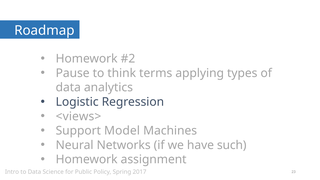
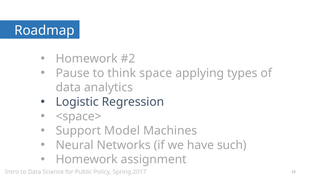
terms: terms -> space
<views>: <views> -> <space>
